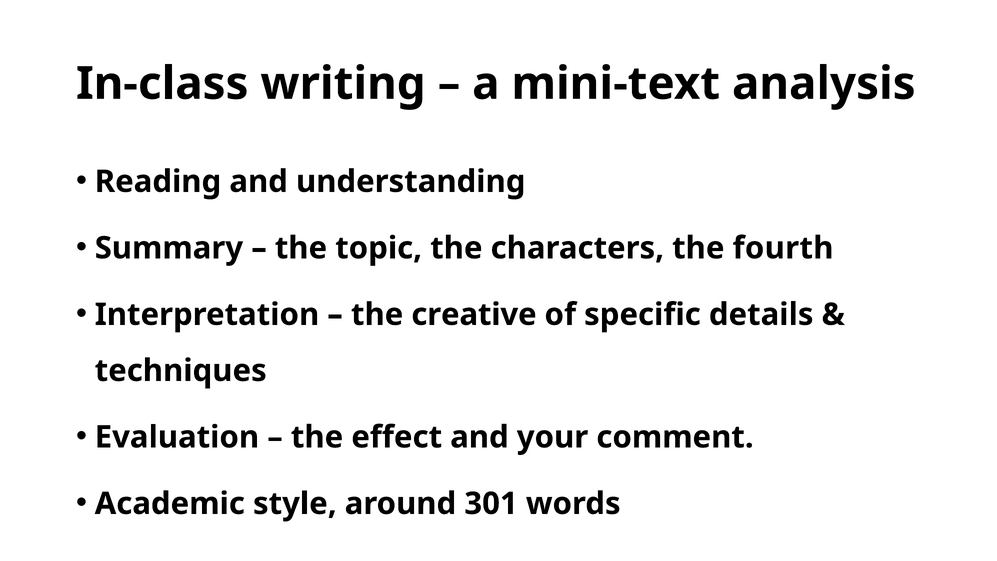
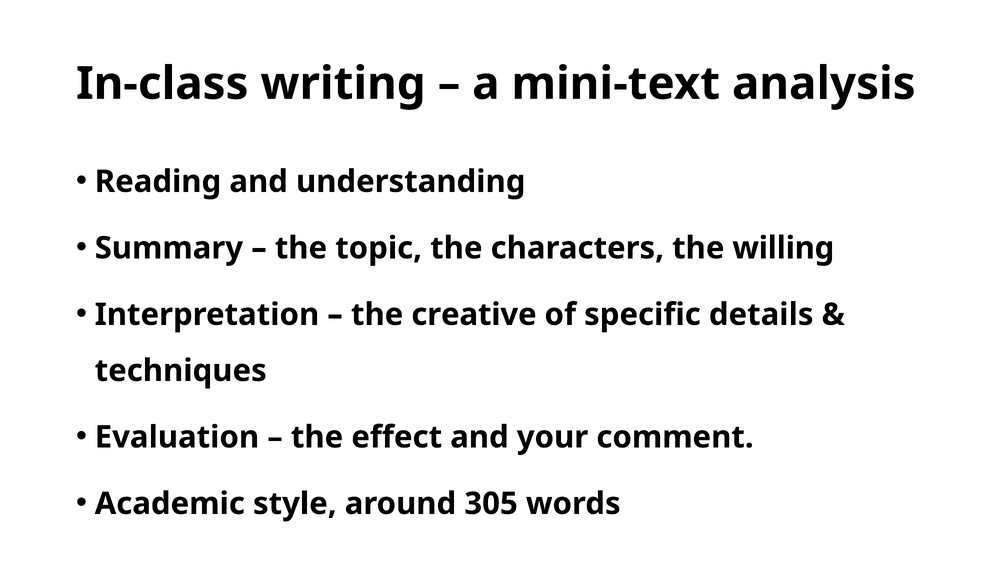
fourth: fourth -> willing
301: 301 -> 305
